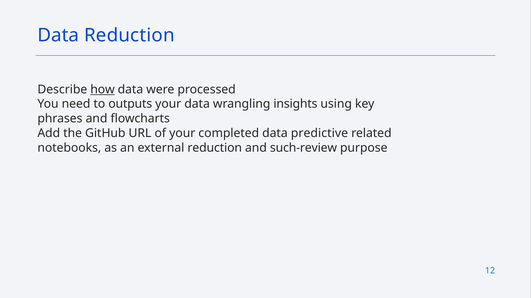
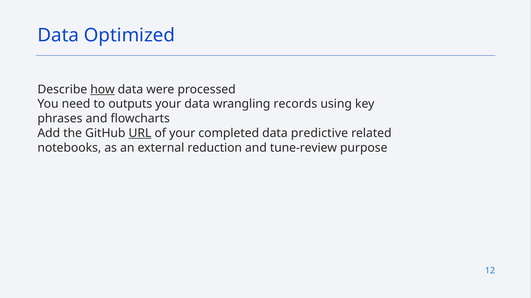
Data Reduction: Reduction -> Optimized
insights: insights -> records
URL underline: none -> present
such-review: such-review -> tune-review
